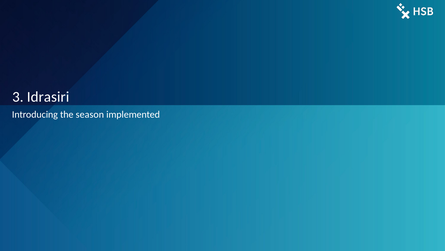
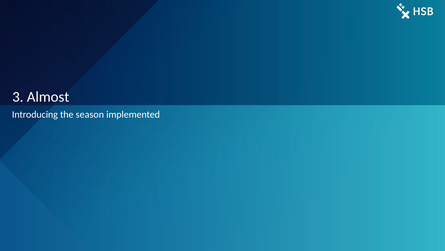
Idrasiri: Idrasiri -> Almost
